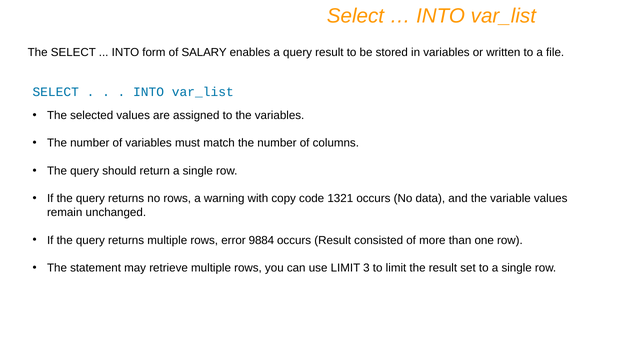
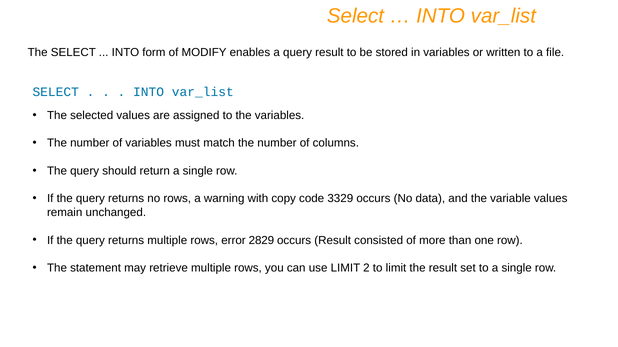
SALARY: SALARY -> MODIFY
1321: 1321 -> 3329
9884: 9884 -> 2829
3: 3 -> 2
